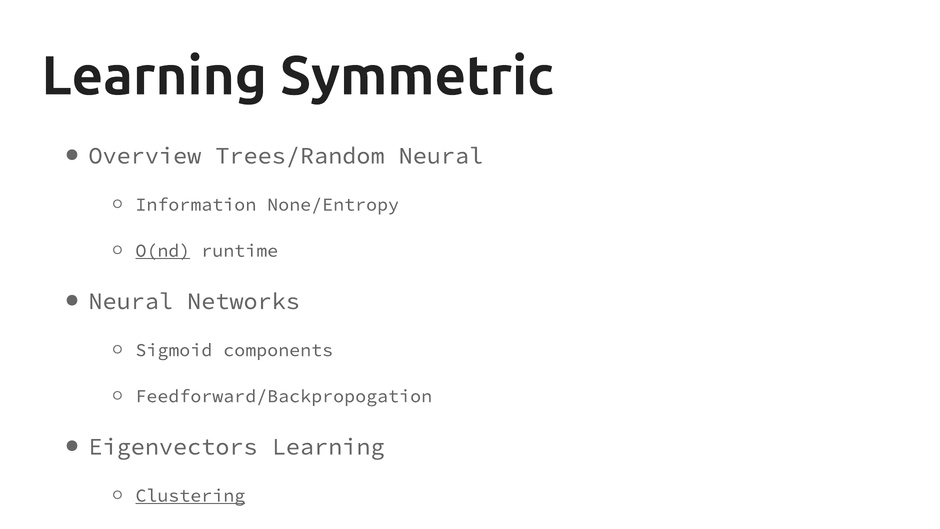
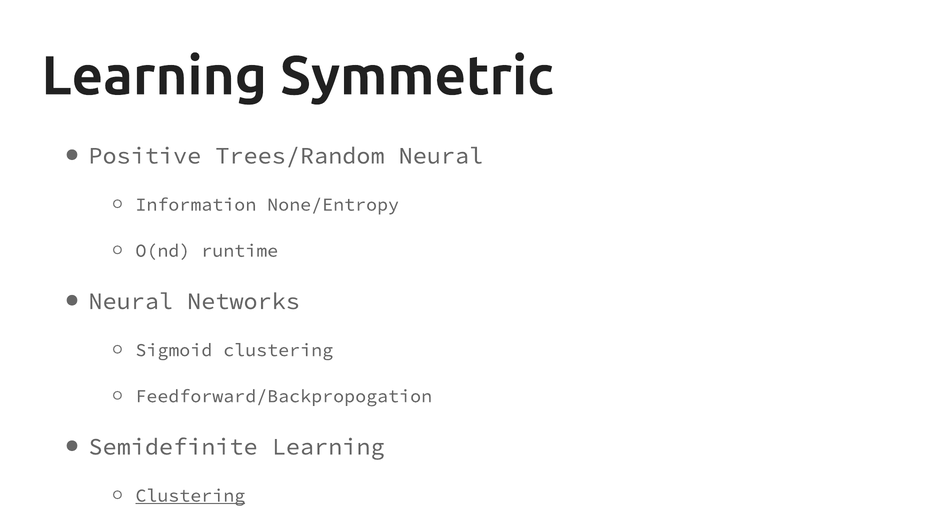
Overview: Overview -> Positive
O(nd underline: present -> none
Sigmoid components: components -> clustering
Eigenvectors: Eigenvectors -> Semidefinite
